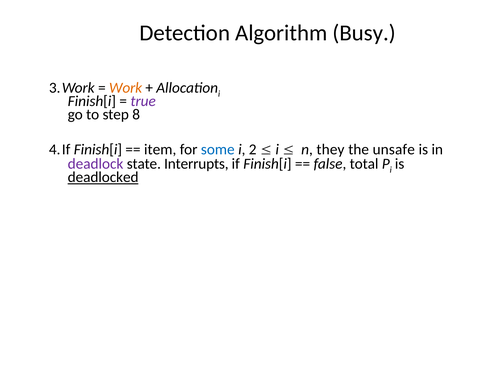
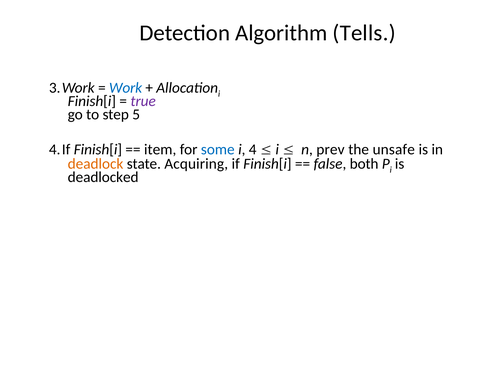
Busy: Busy -> Tells
Work colour: orange -> blue
8: 8 -> 5
2: 2 -> 4
they: they -> prev
deadlock colour: purple -> orange
Interrupts: Interrupts -> Acquiring
total: total -> both
deadlocked underline: present -> none
